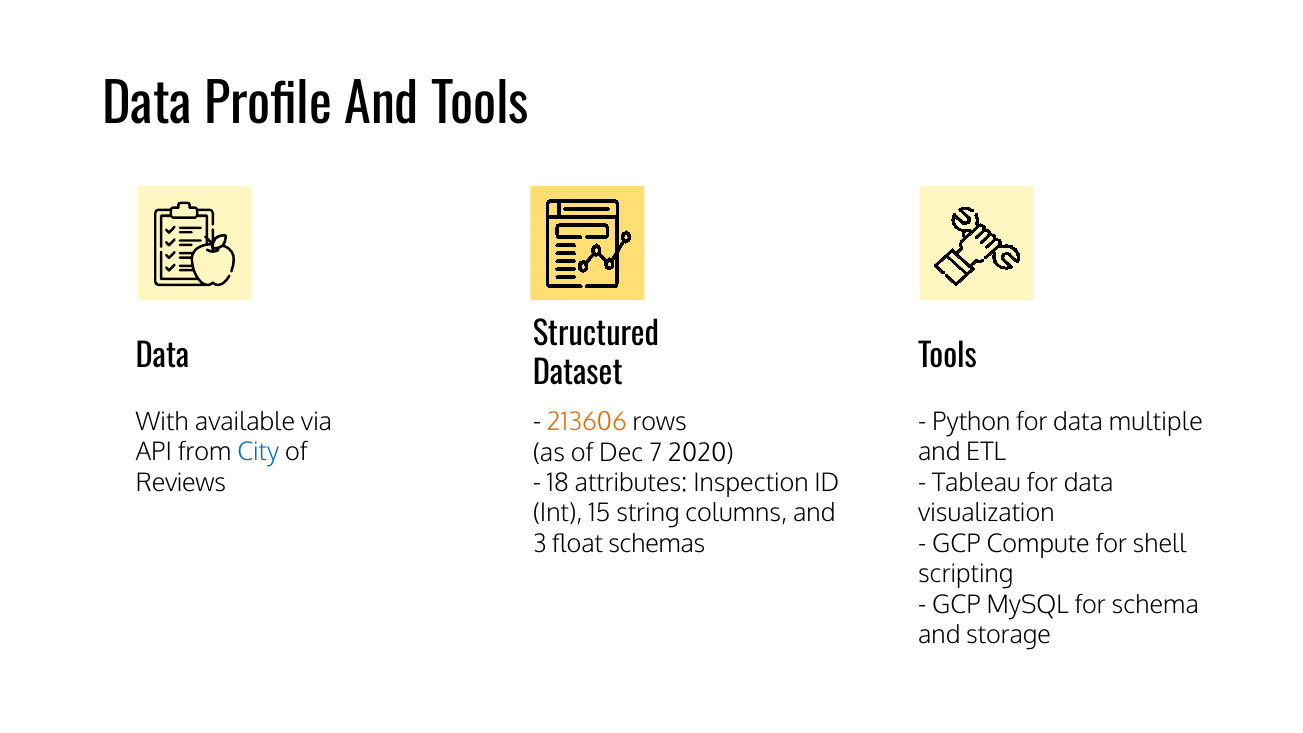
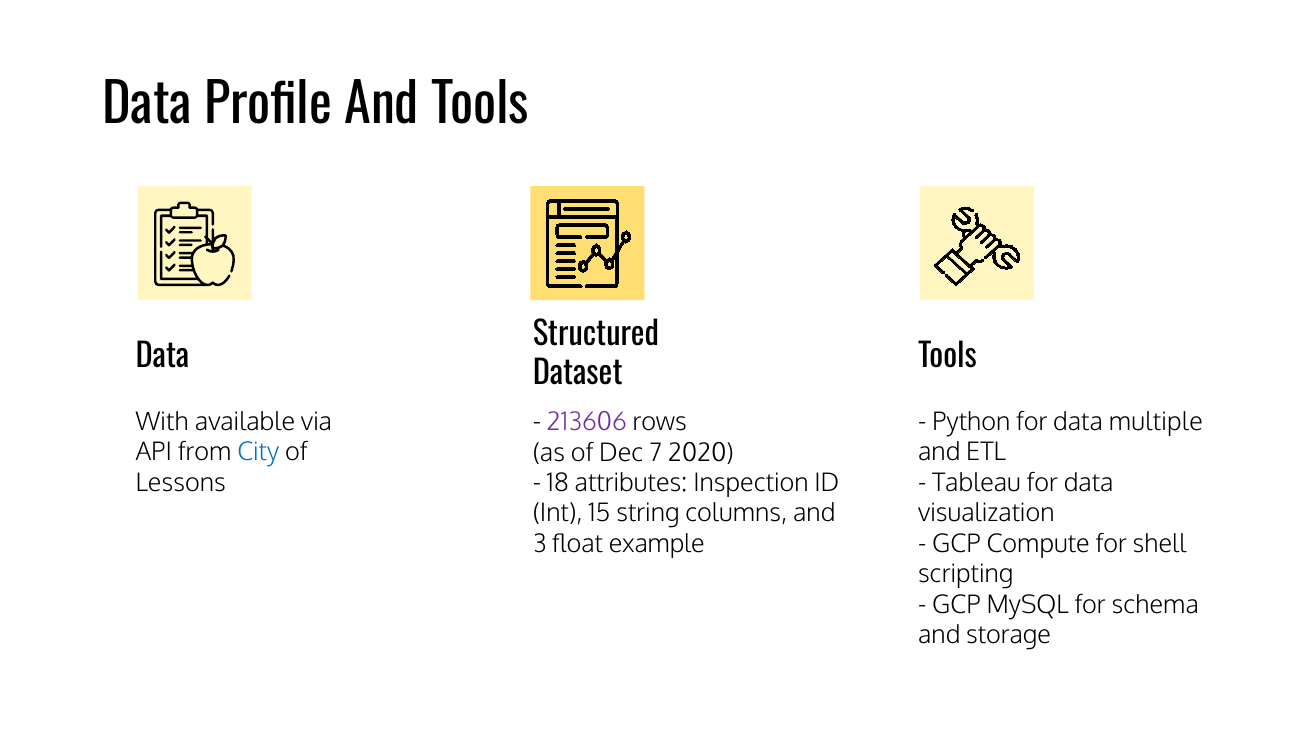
213606 colour: orange -> purple
Reviews: Reviews -> Lessons
schemas: schemas -> example
